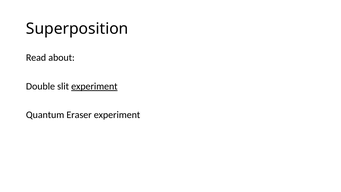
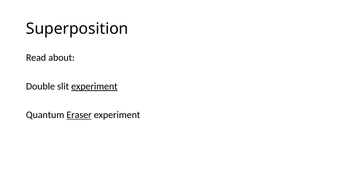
Eraser underline: none -> present
